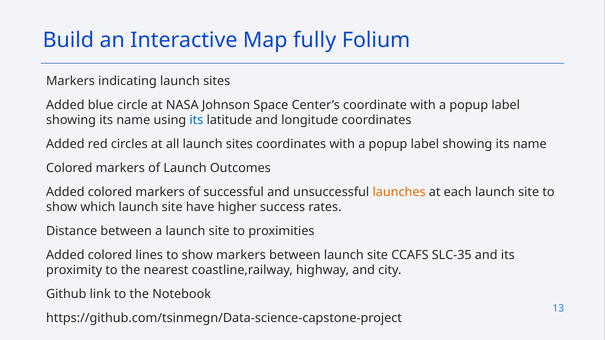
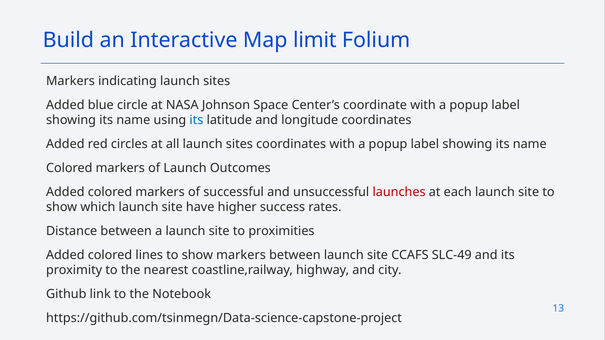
fully: fully -> limit
launches colour: orange -> red
SLC-35: SLC-35 -> SLC-49
